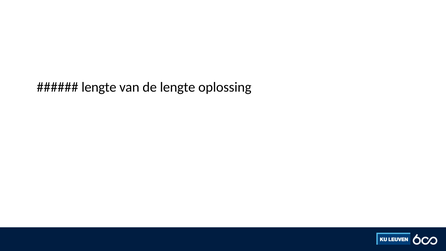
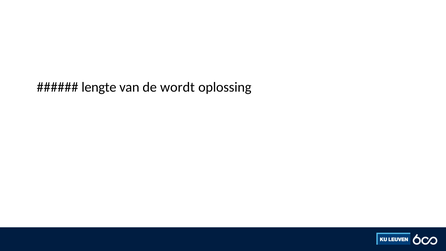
de lengte: lengte -> wordt
